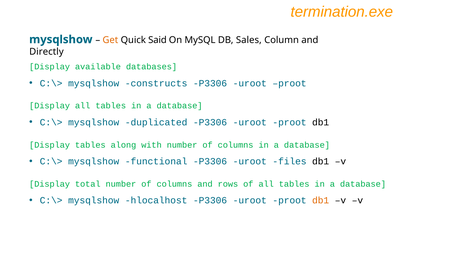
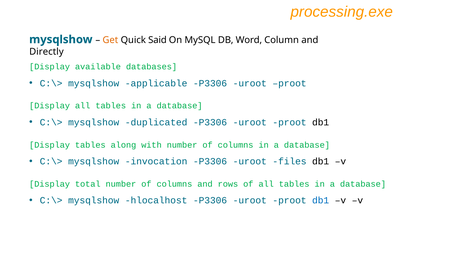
termination.exe: termination.exe -> processing.exe
Sales: Sales -> Word
constructs: constructs -> applicable
functional: functional -> invocation
db1 at (321, 200) colour: orange -> blue
